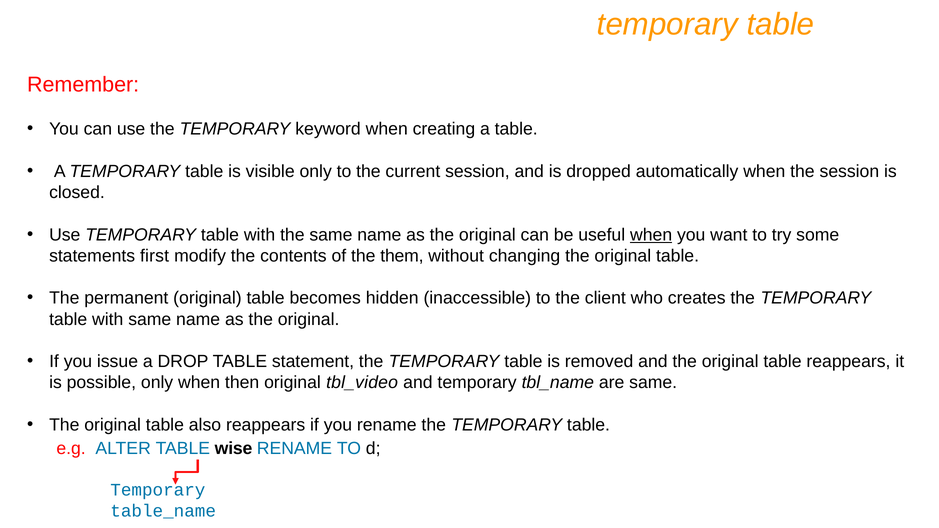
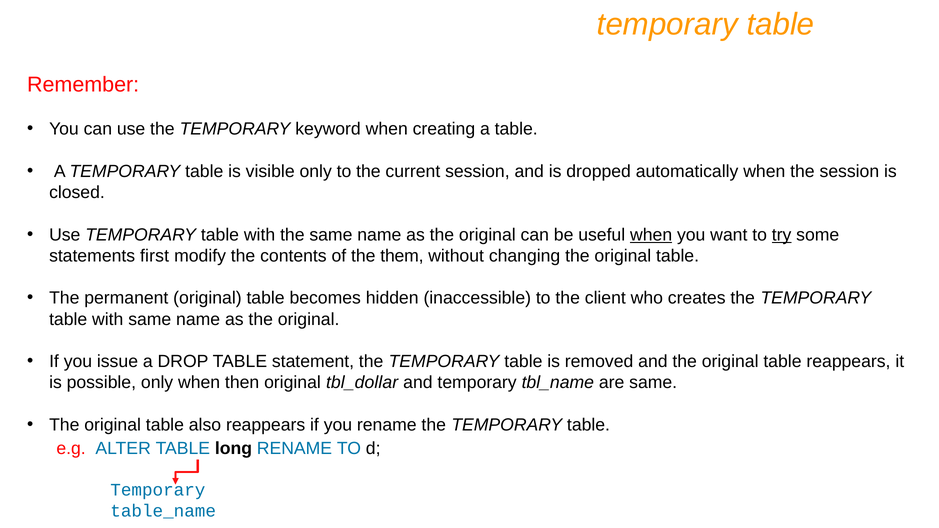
try underline: none -> present
tbl_video: tbl_video -> tbl_dollar
wise: wise -> long
